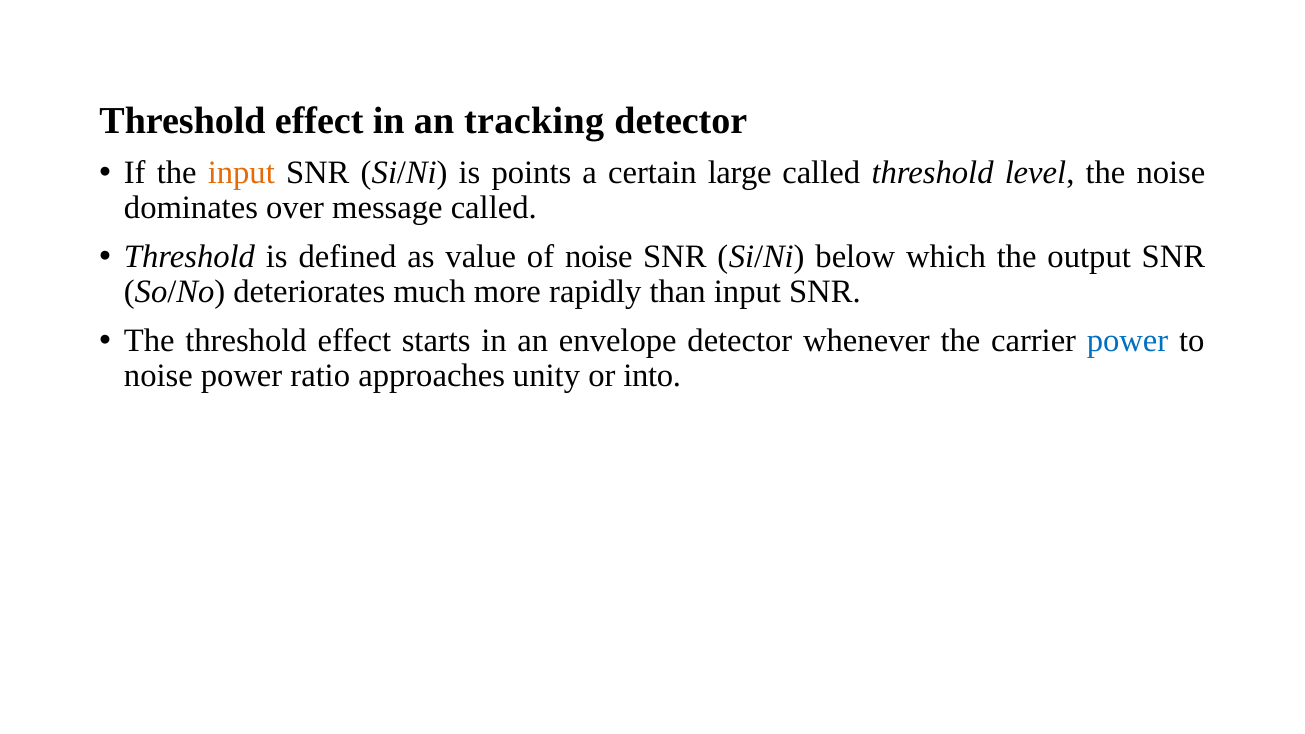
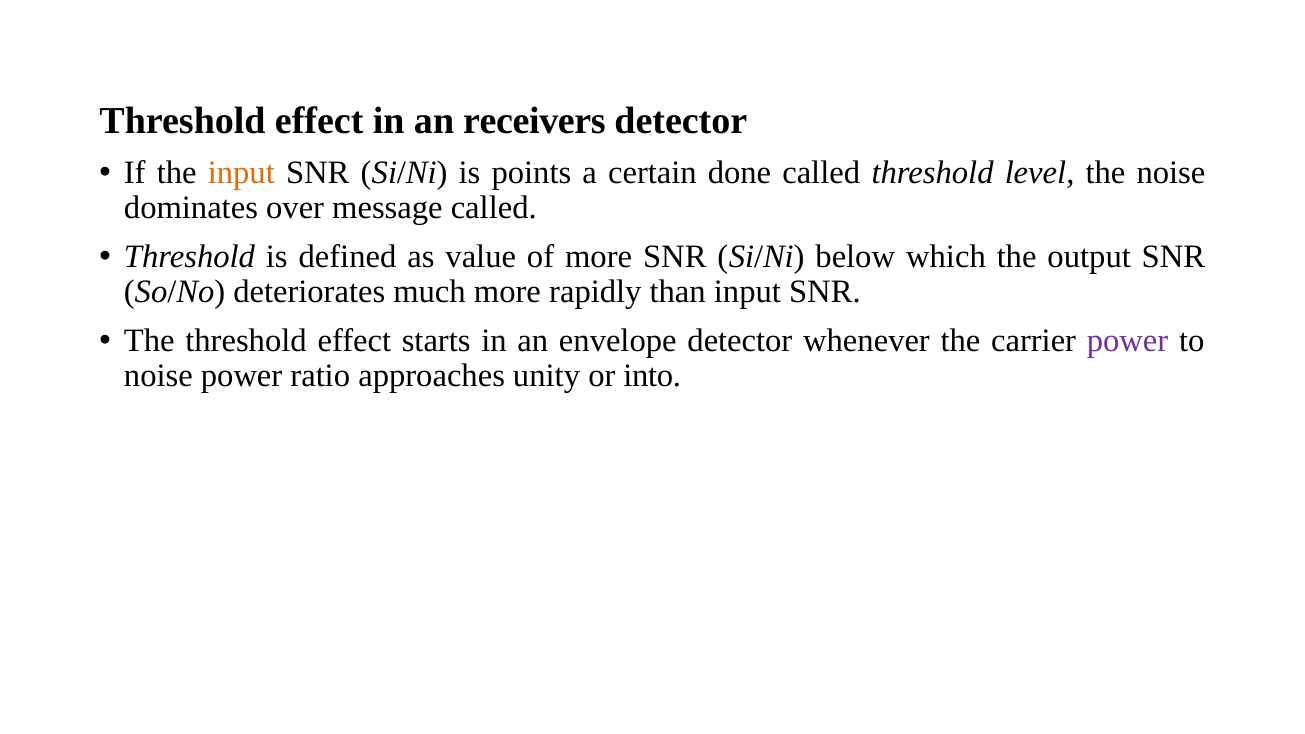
tracking: tracking -> receivers
large: large -> done
of noise: noise -> more
power at (1128, 341) colour: blue -> purple
